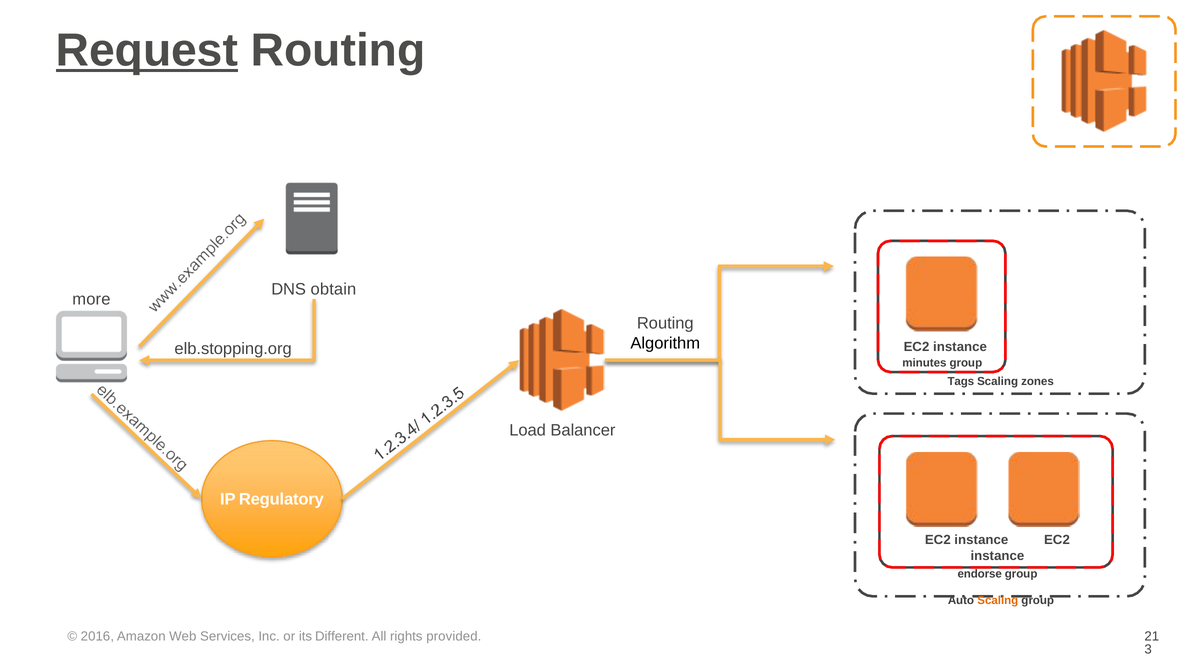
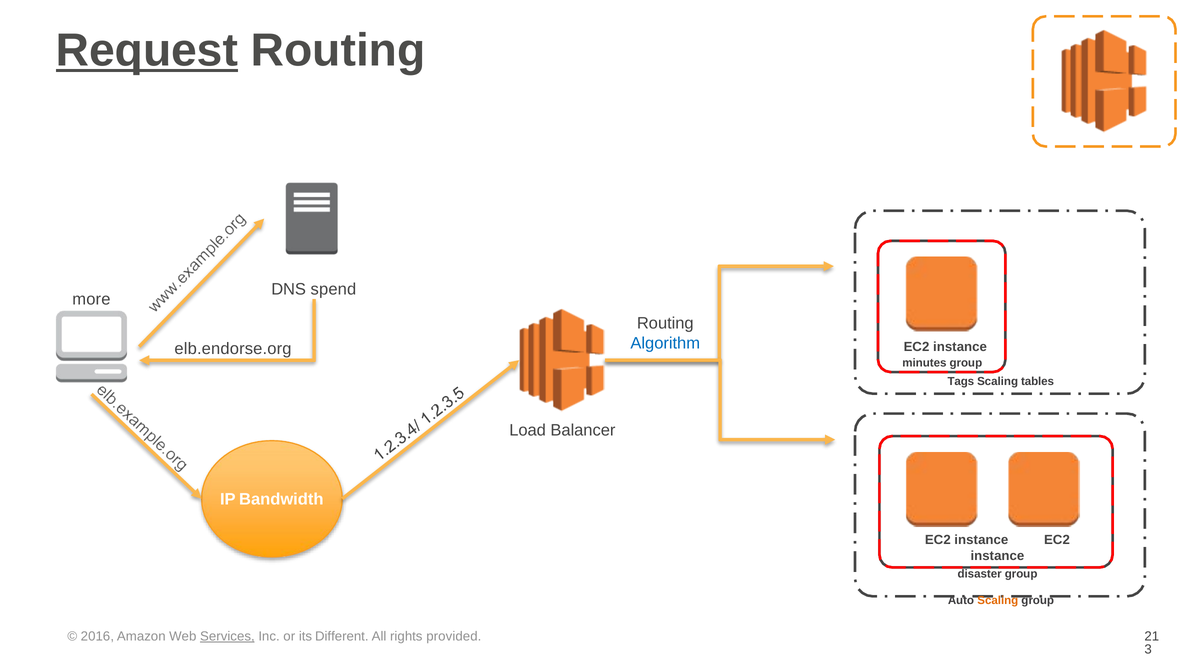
obtain: obtain -> spend
Algorithm colour: black -> blue
elb.stopping.org: elb.stopping.org -> elb.endorse.org
zones: zones -> tables
Regulatory: Regulatory -> Bandwidth
endorse: endorse -> disaster
Services underline: none -> present
